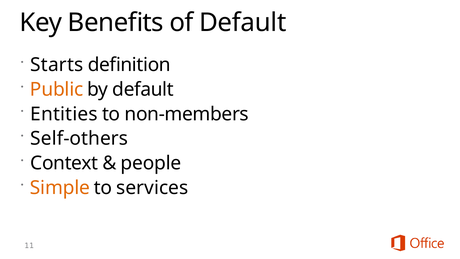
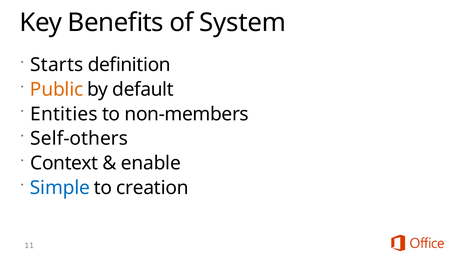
of Default: Default -> System
people: people -> enable
Simple colour: orange -> blue
services: services -> creation
